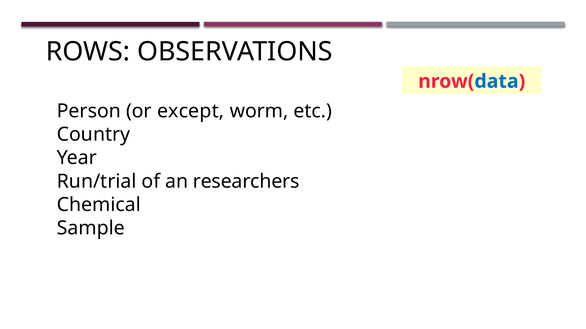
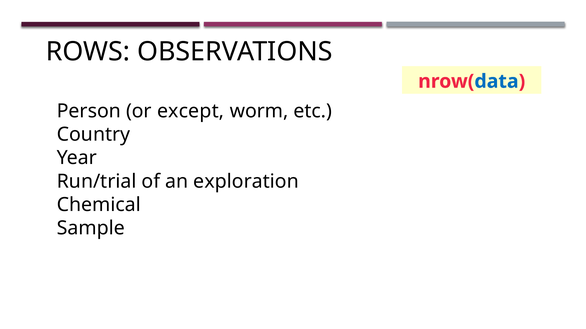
researchers: researchers -> exploration
